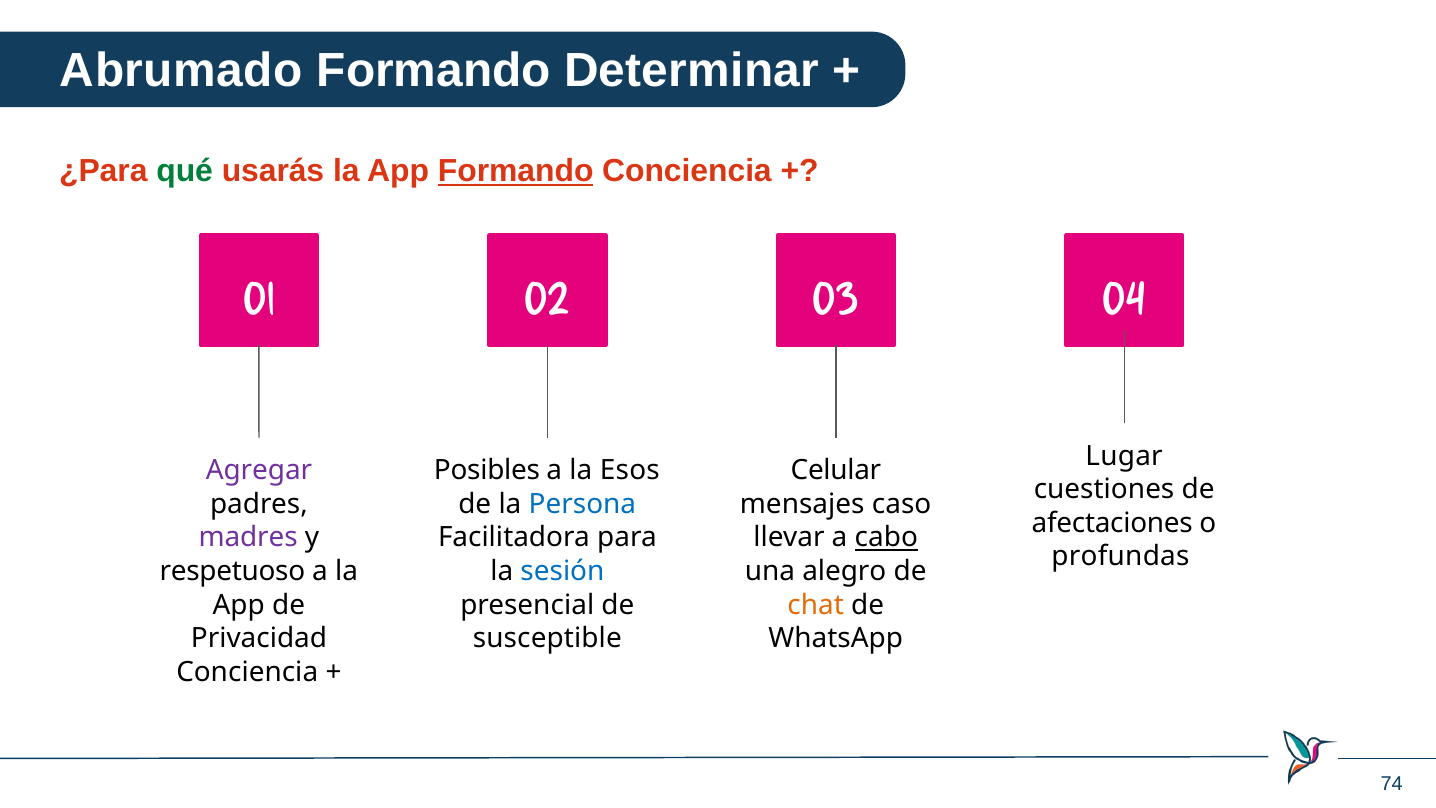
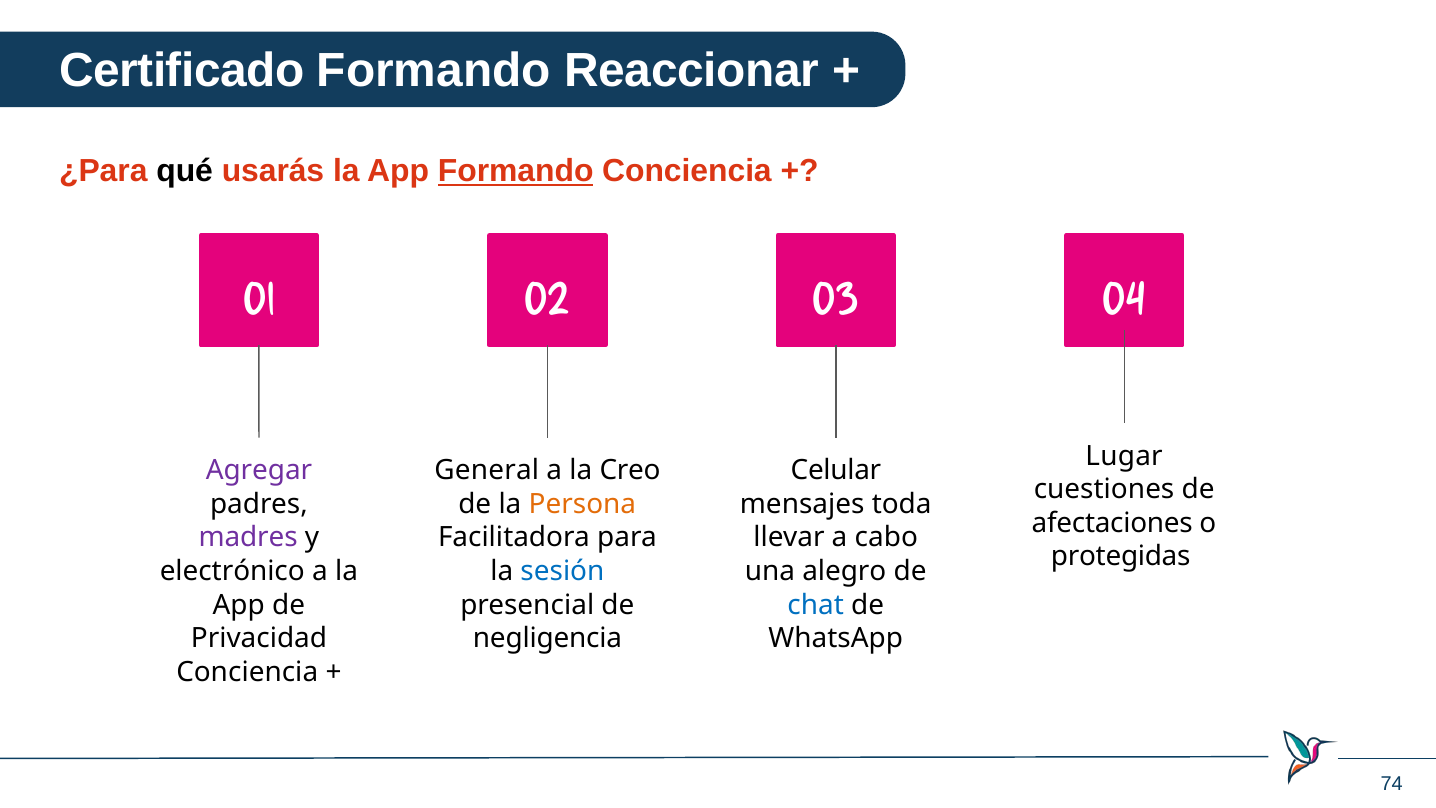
Abrumado: Abrumado -> Certificado
Determinar: Determinar -> Reaccionar
qué colour: green -> black
Posibles: Posibles -> General
Esos: Esos -> Creo
Persona colour: blue -> orange
caso: caso -> toda
cabo underline: present -> none
profundas: profundas -> protegidas
respetuoso: respetuoso -> electrónico
chat colour: orange -> blue
susceptible: susceptible -> negligencia
